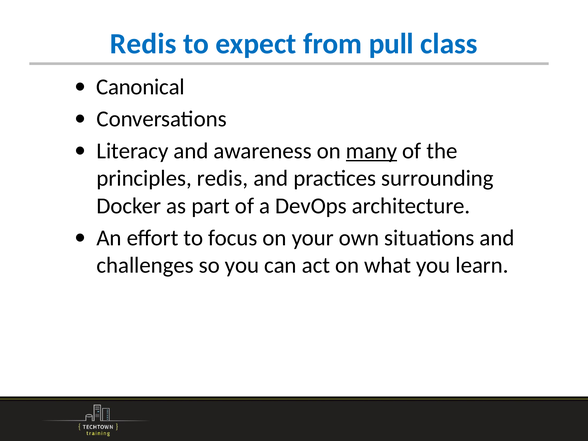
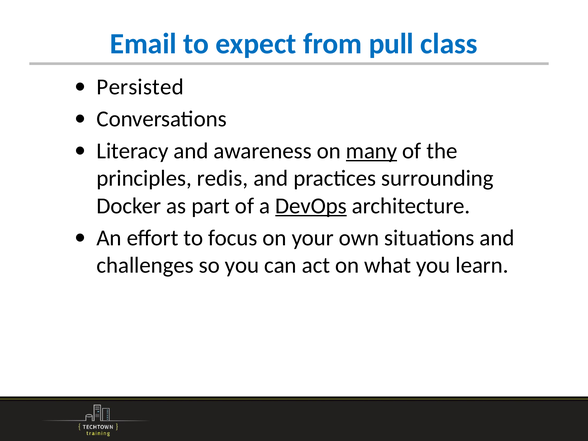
Redis at (143, 44): Redis -> Email
Canonical: Canonical -> Persisted
DevOps underline: none -> present
